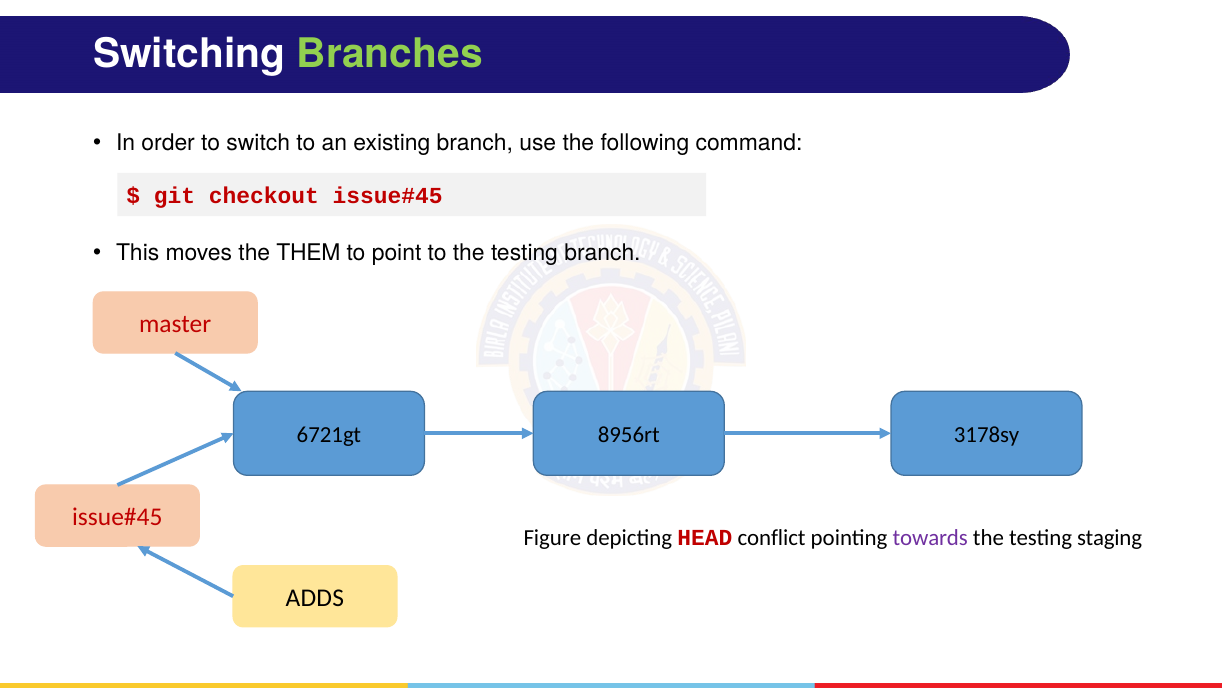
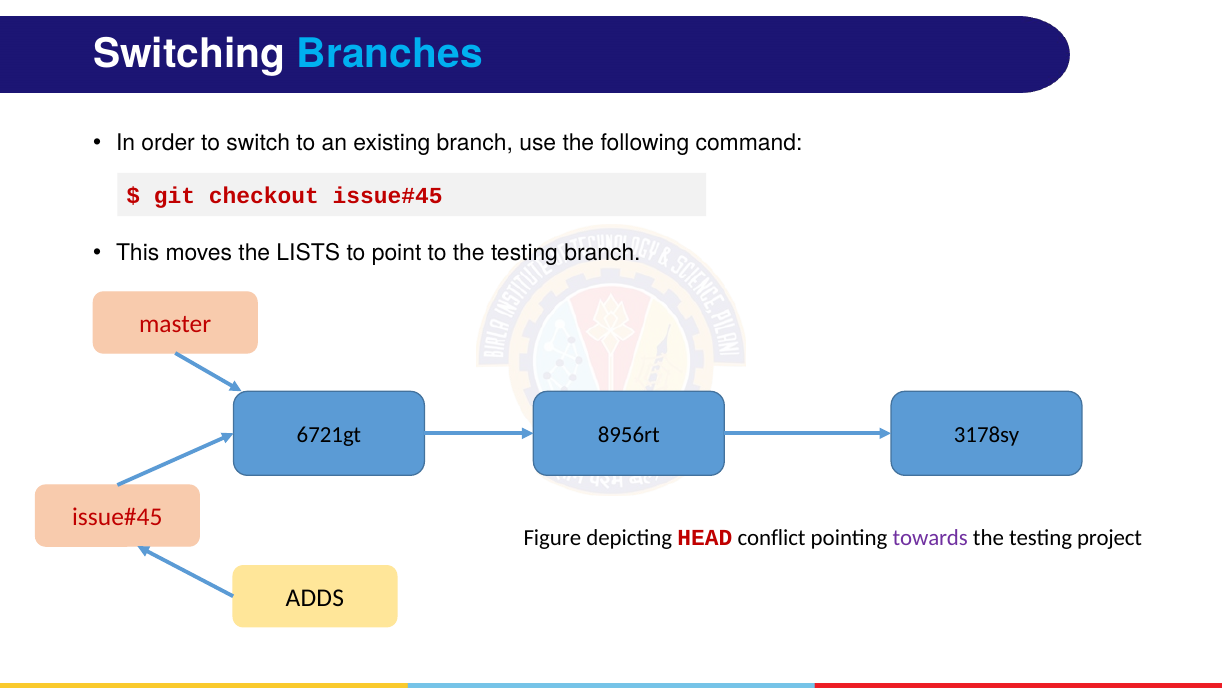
Branches colour: light green -> light blue
THEM: THEM -> LISTS
staging: staging -> project
